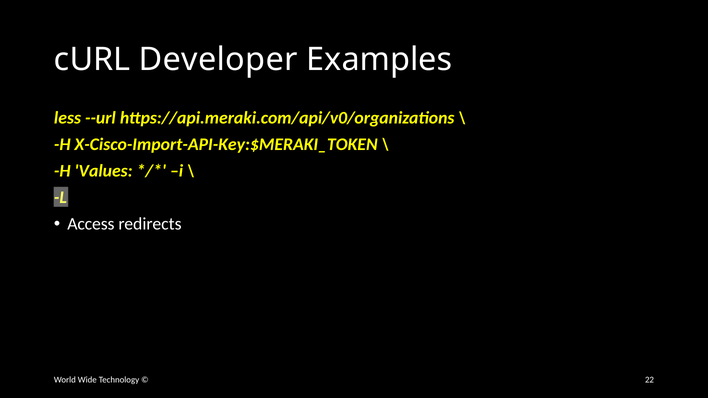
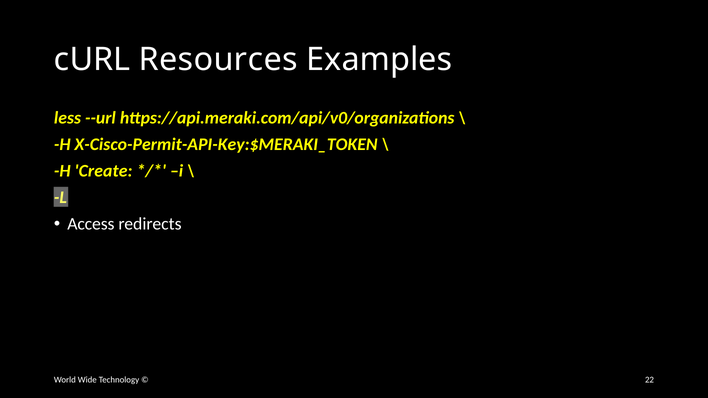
Developer: Developer -> Resources
X-Cisco-Import-API-Key:$MERAKI_TOKEN: X-Cisco-Import-API-Key:$MERAKI_TOKEN -> X-Cisco-Permit-API-Key:$MERAKI_TOKEN
Values: Values -> Create
